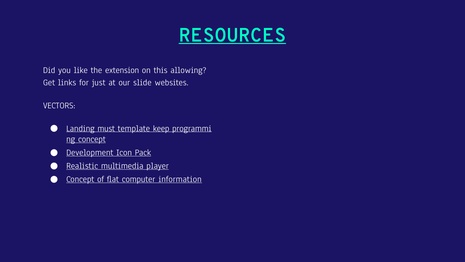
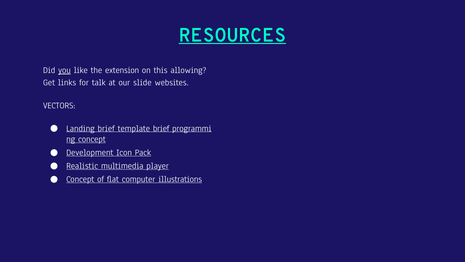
you underline: none -> present
just: just -> talk
Landing must: must -> brief
template keep: keep -> brief
information: information -> illustrations
